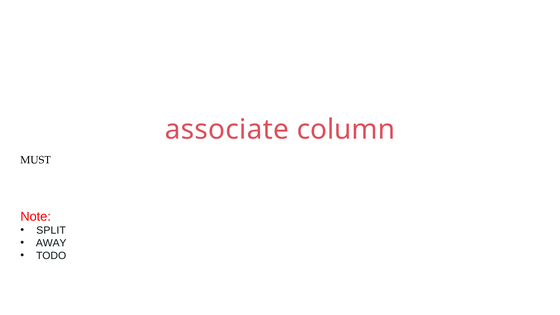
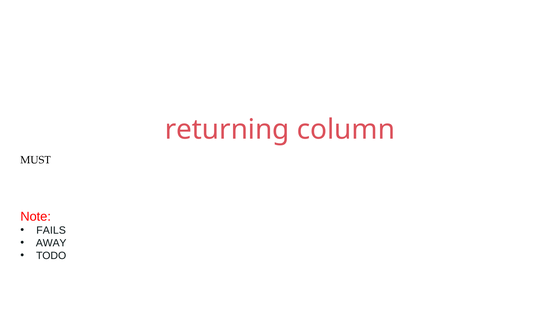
associate: associate -> returning
SPLIT: SPLIT -> FAILS
